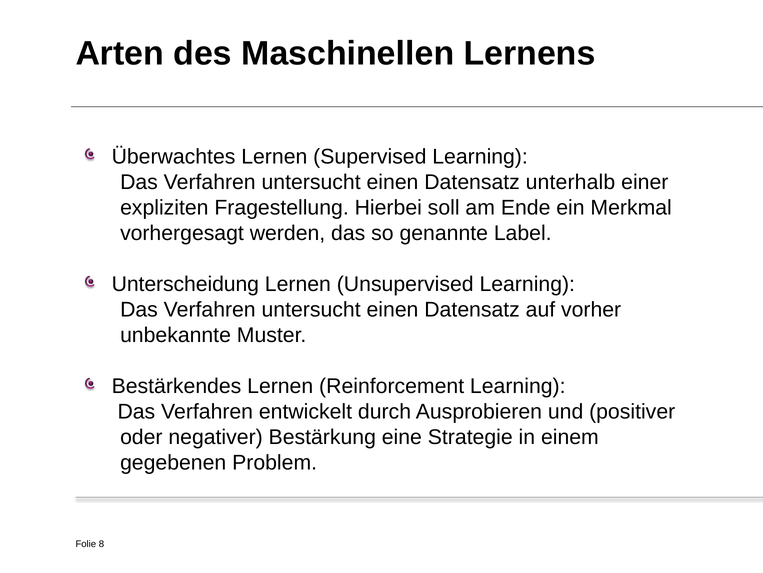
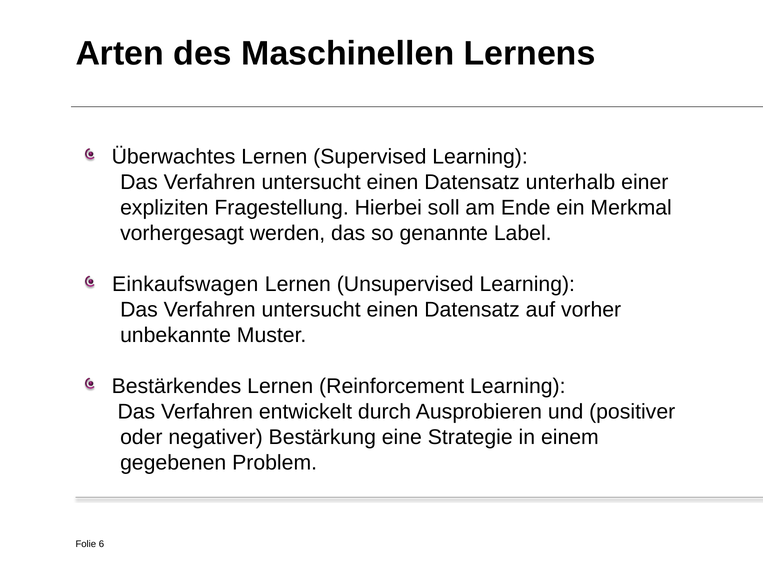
Unterscheidung: Unterscheidung -> Einkaufswagen
8: 8 -> 6
